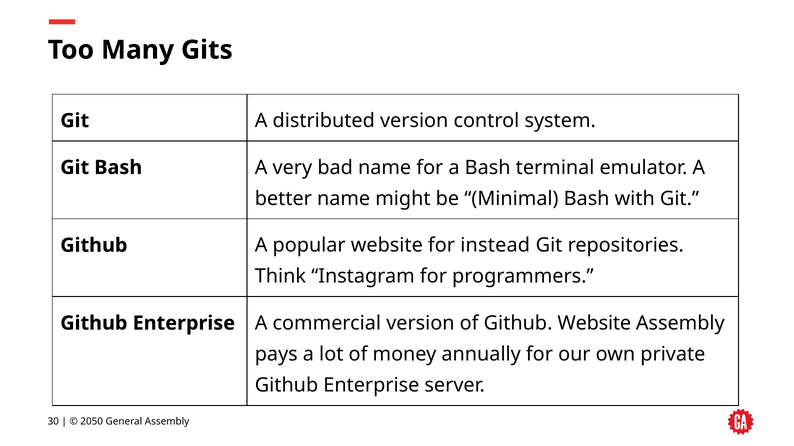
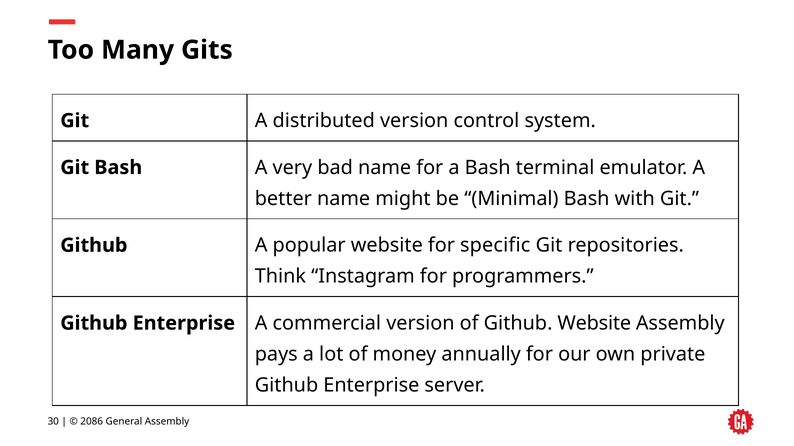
instead: instead -> specific
2050: 2050 -> 2086
